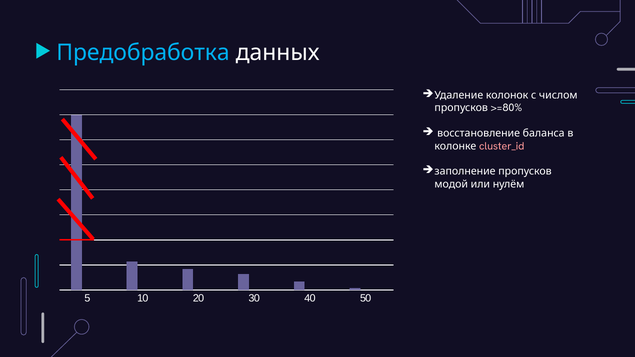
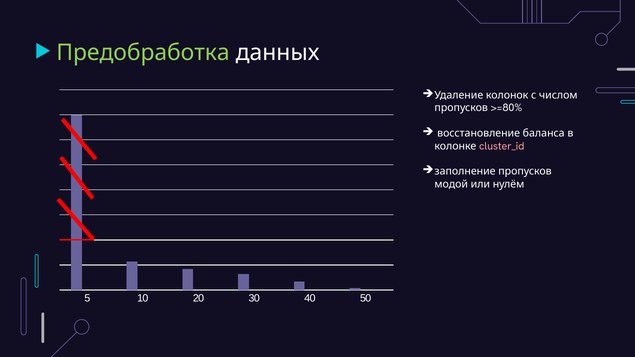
Предобработка colour: light blue -> light green
